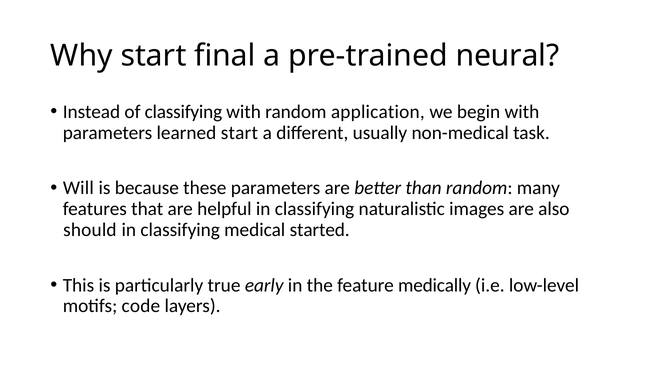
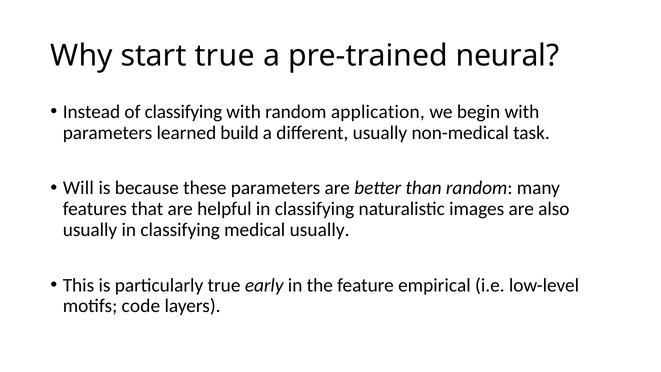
start final: final -> true
learned start: start -> build
should at (90, 230): should -> usually
medical started: started -> usually
medically: medically -> empirical
